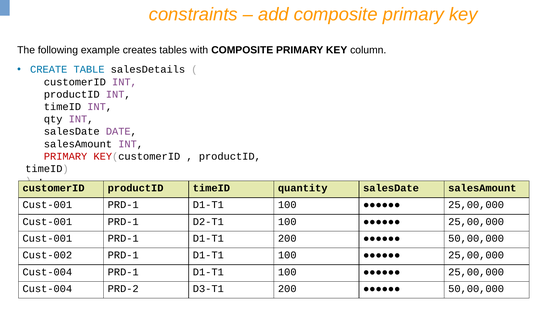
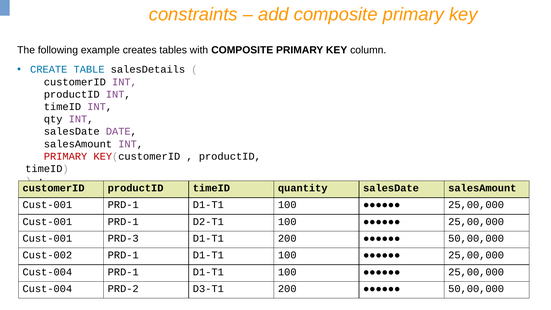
PRD-1 at (123, 238): PRD-1 -> PRD-3
